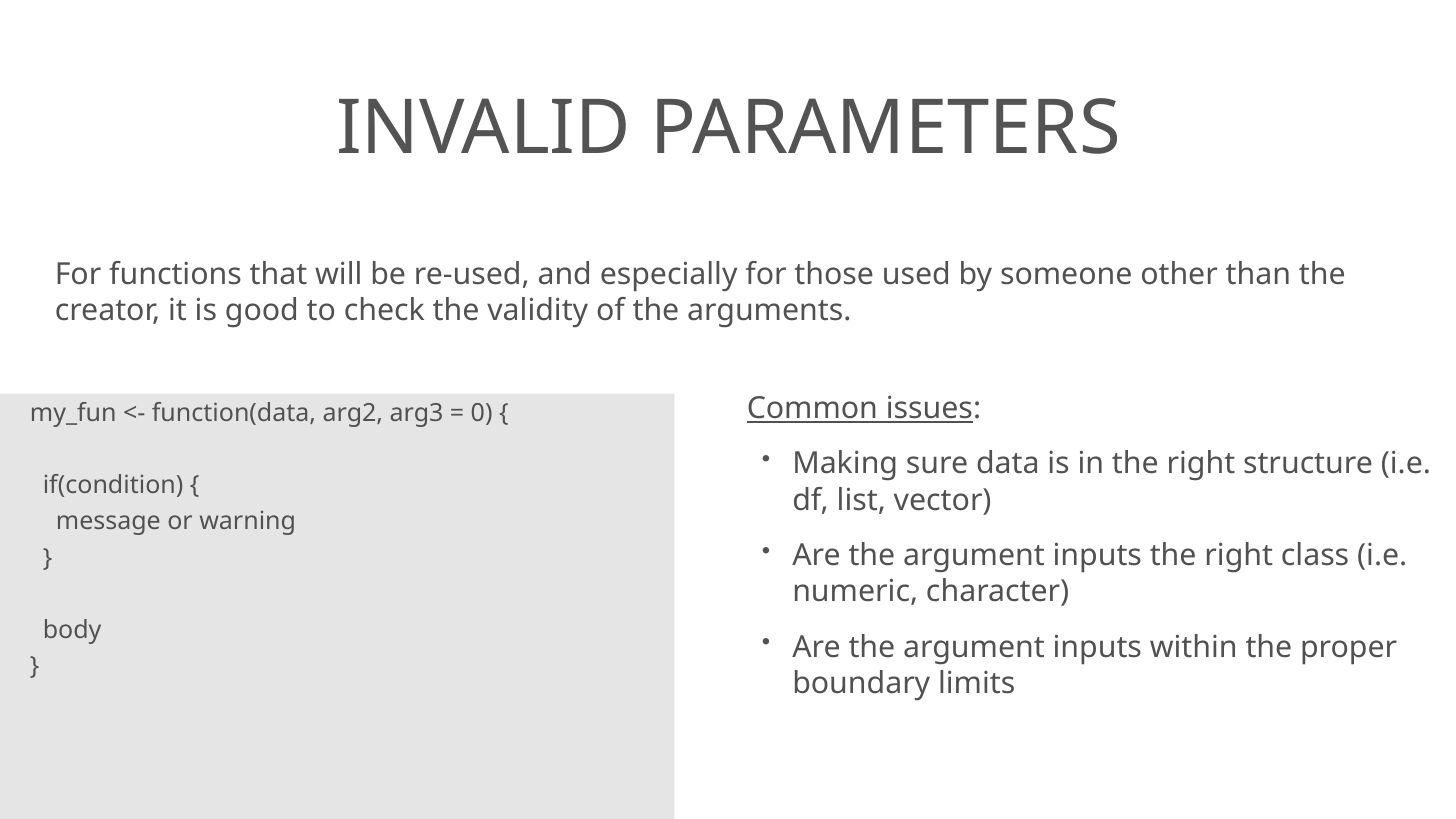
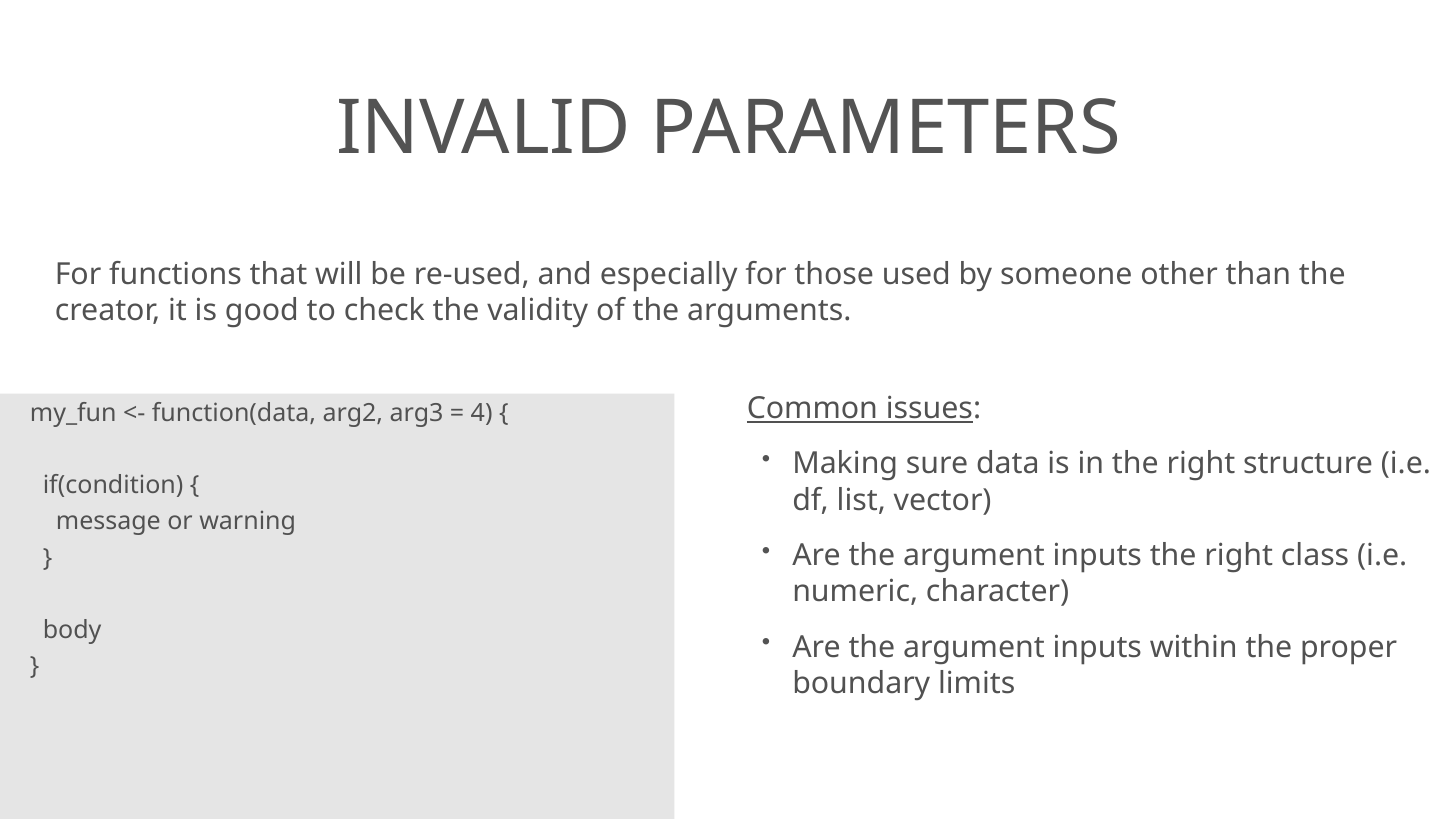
0: 0 -> 4
